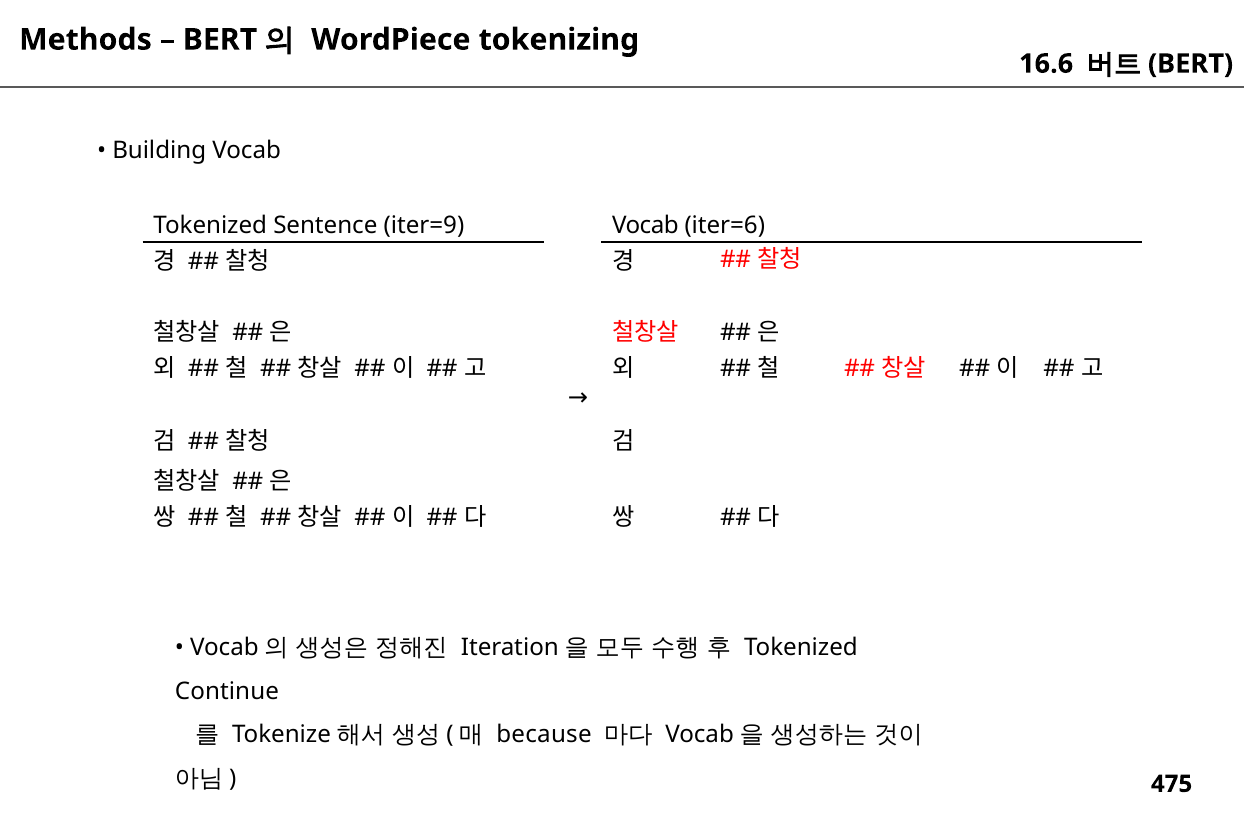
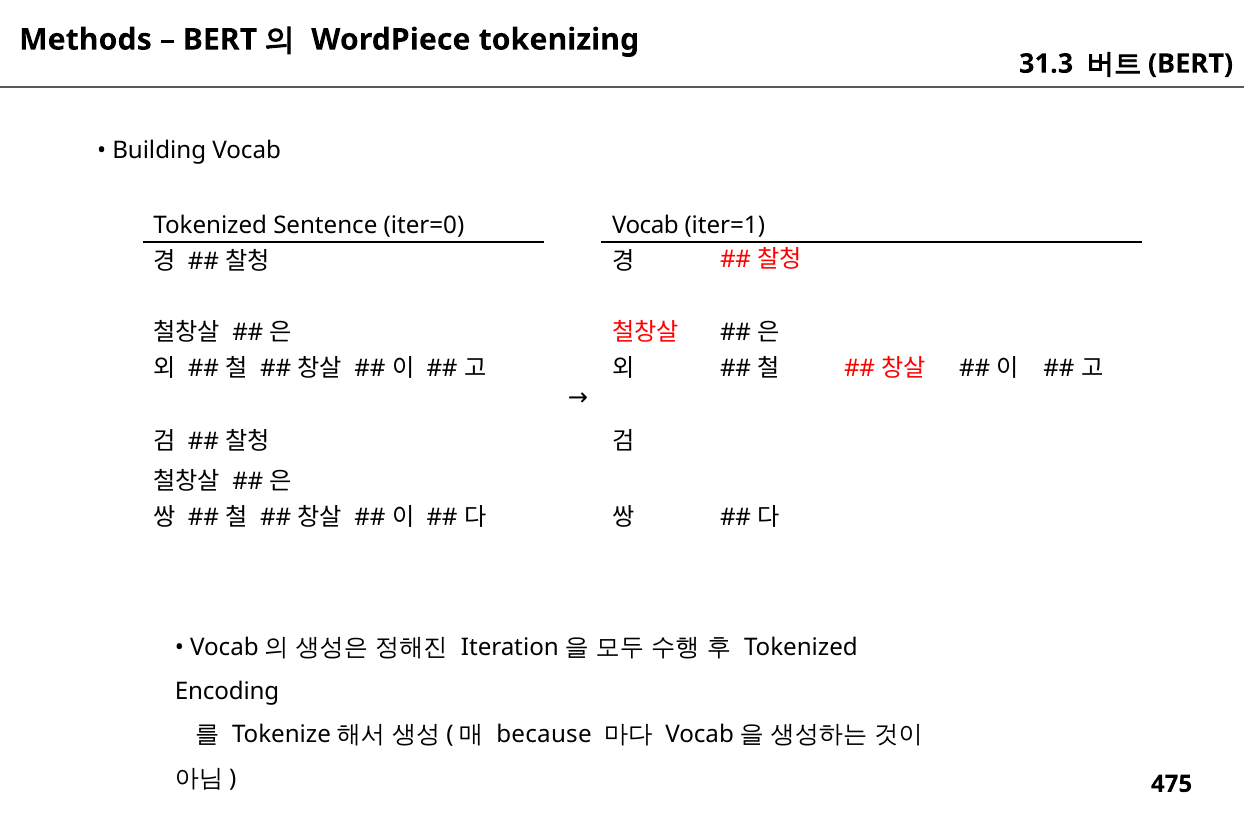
16.6: 16.6 -> 31.3
iter=9: iter=9 -> iter=0
iter=6: iter=6 -> iter=1
Continue: Continue -> Encoding
